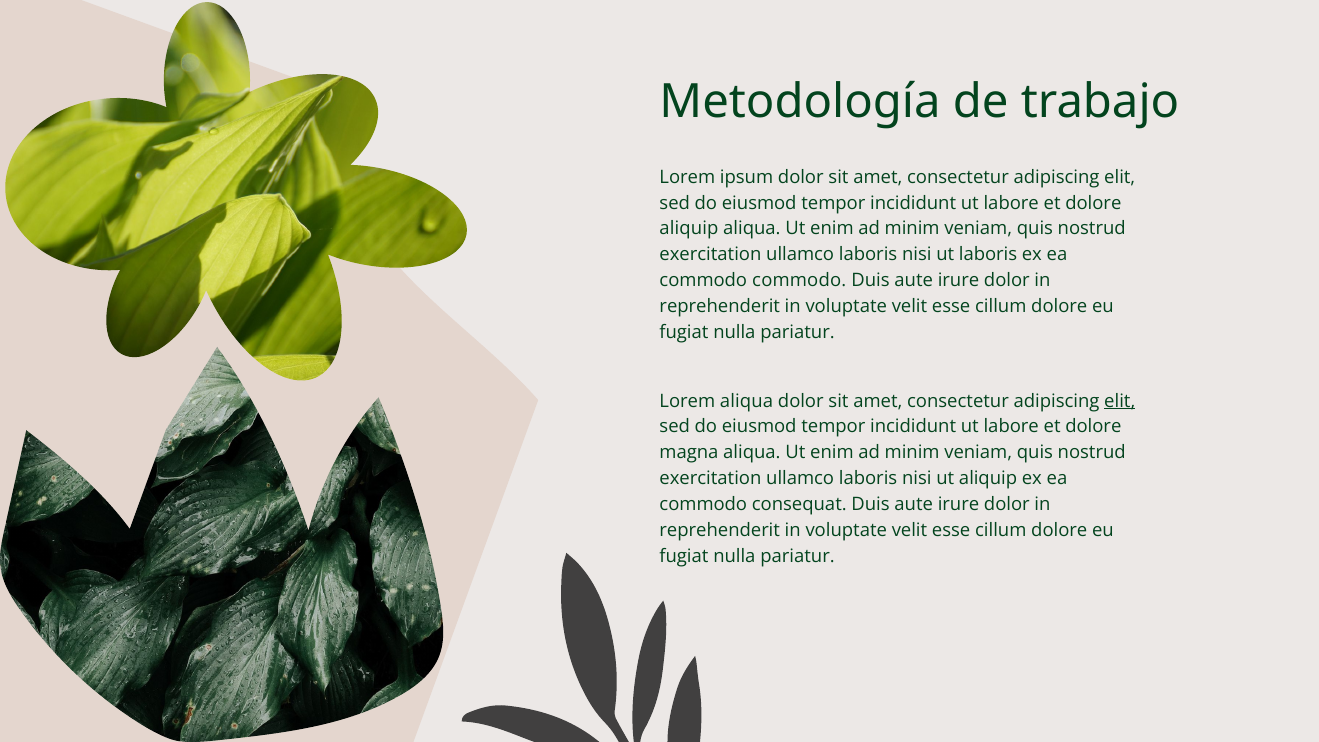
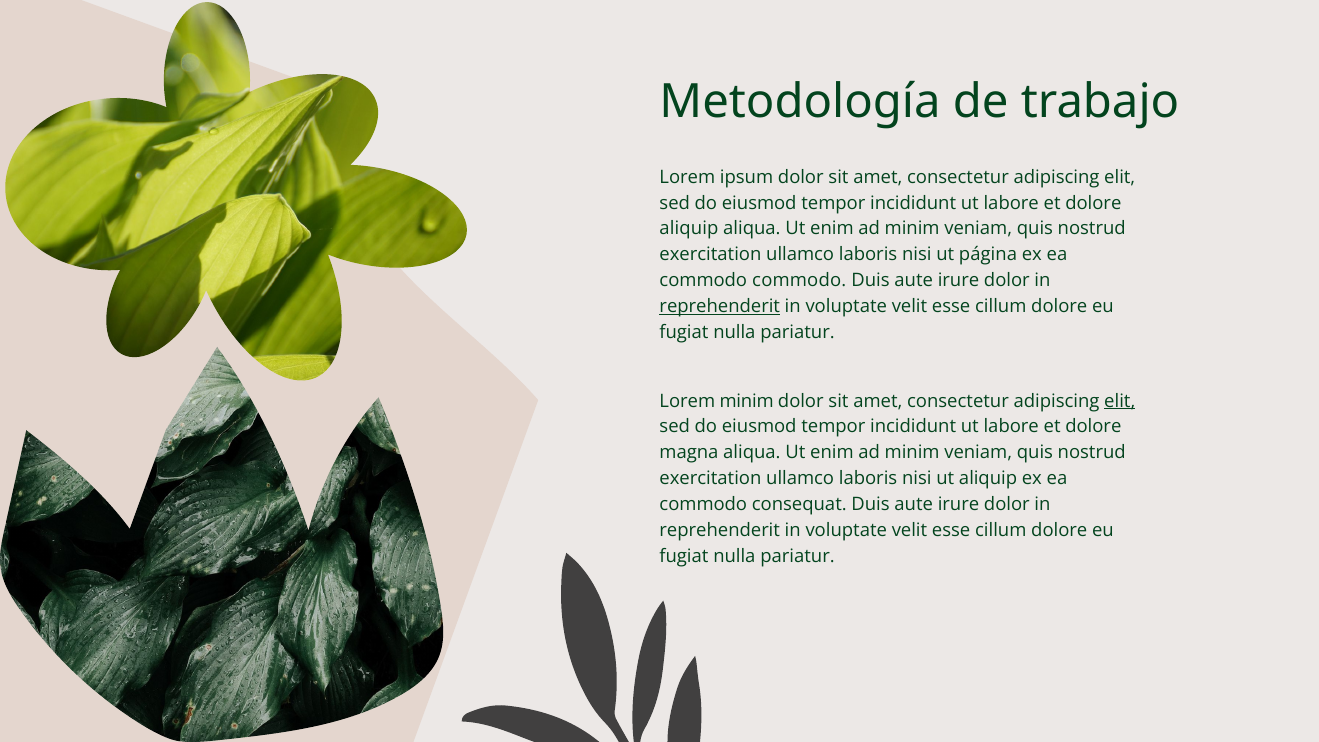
ut laboris: laboris -> página
reprehenderit at (720, 306) underline: none -> present
Lorem aliqua: aliqua -> minim
